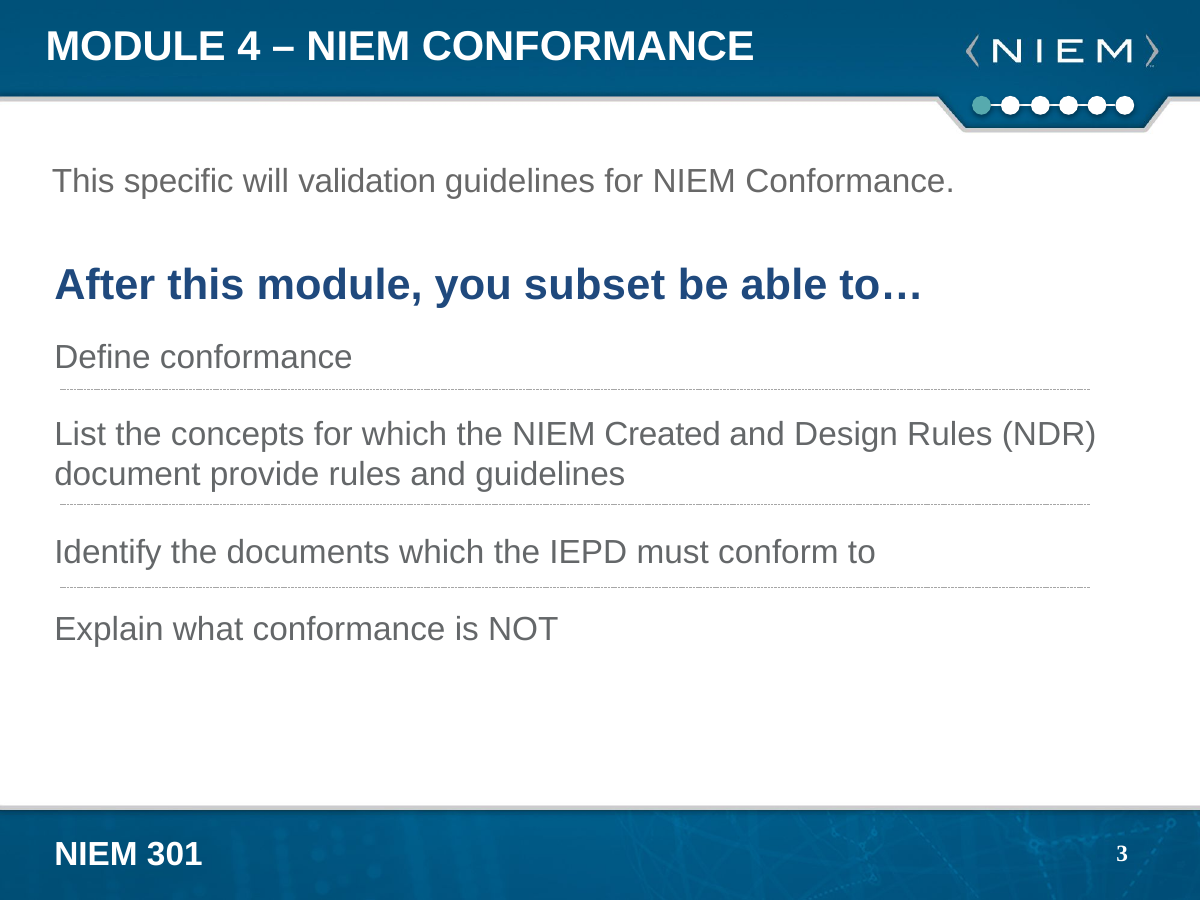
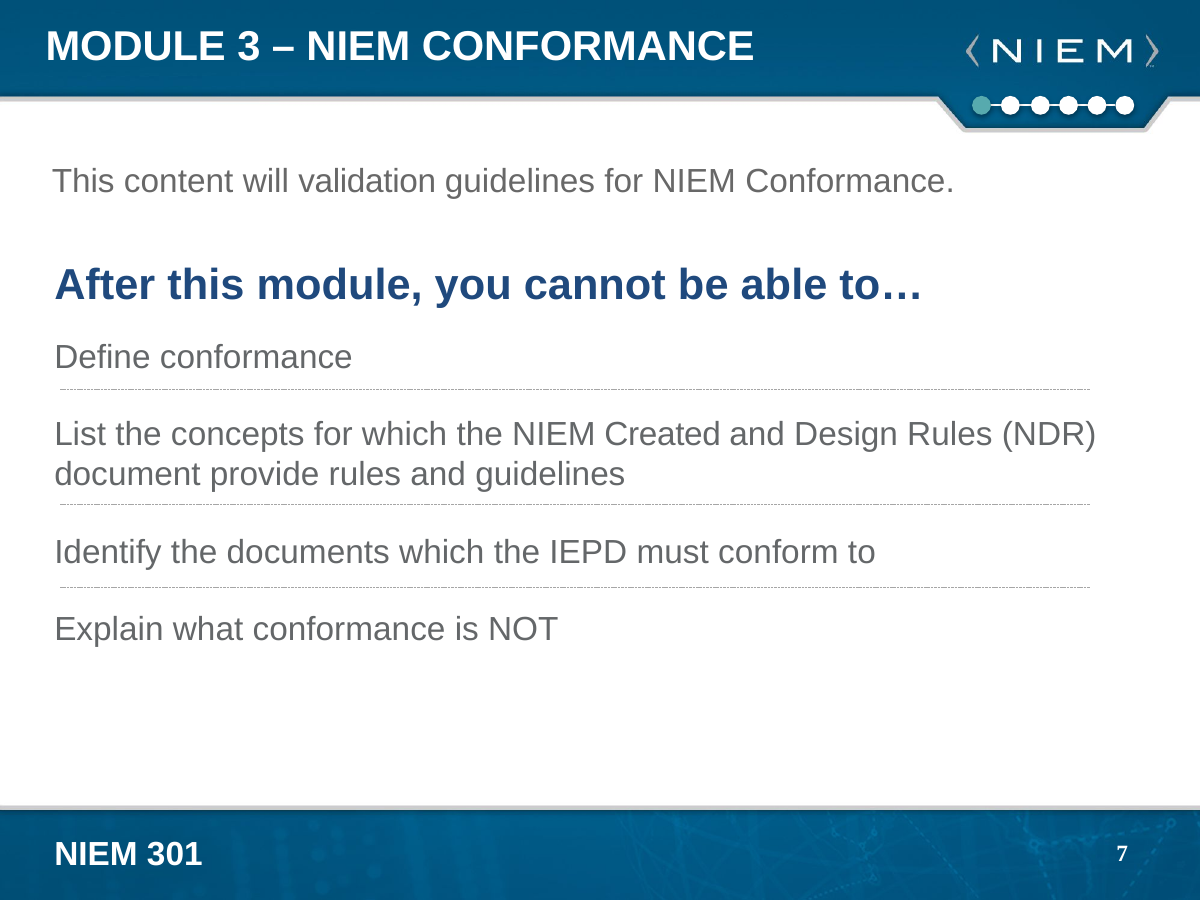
4: 4 -> 3
specific: specific -> content
subset: subset -> cannot
3: 3 -> 7
